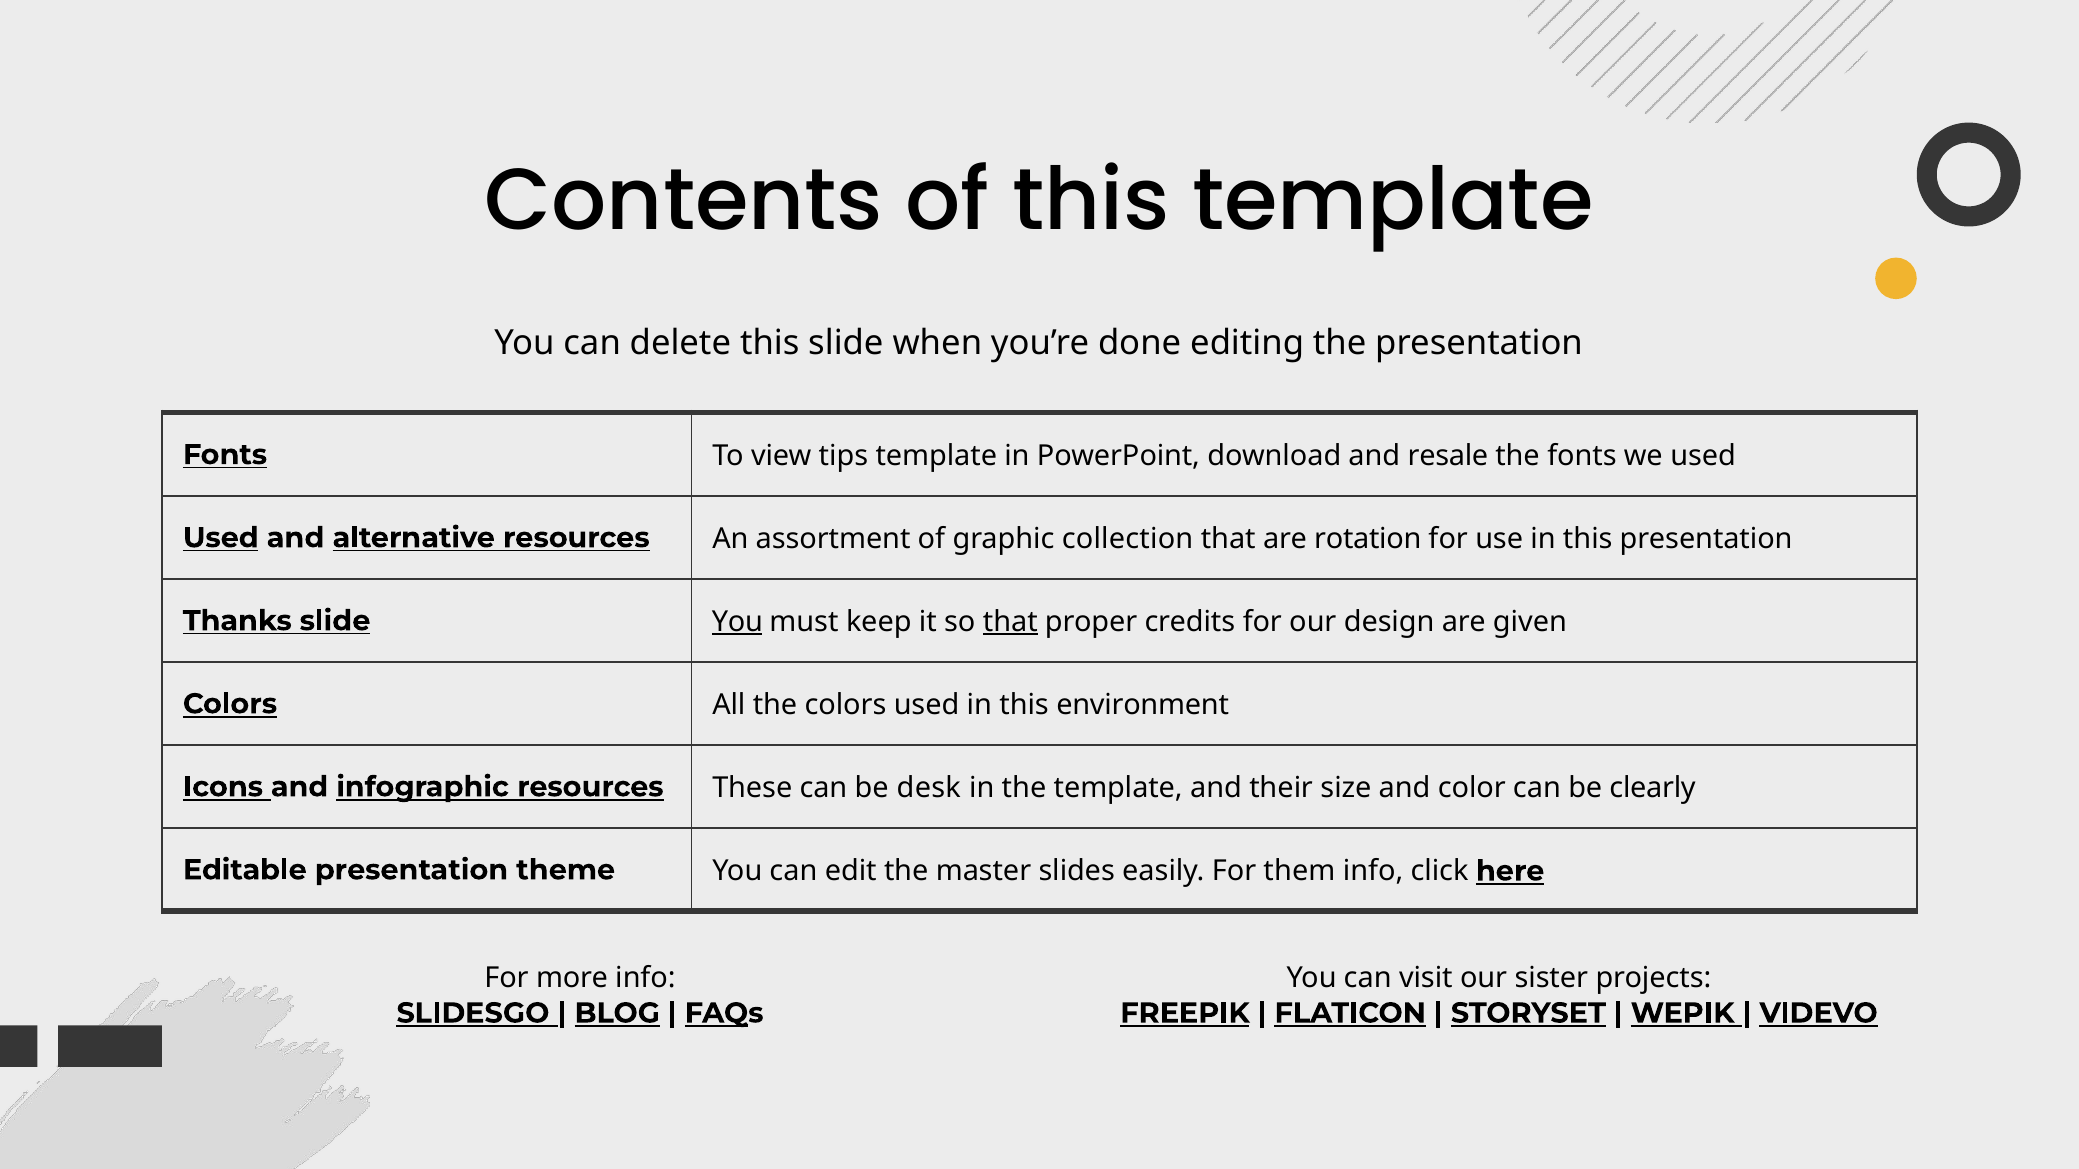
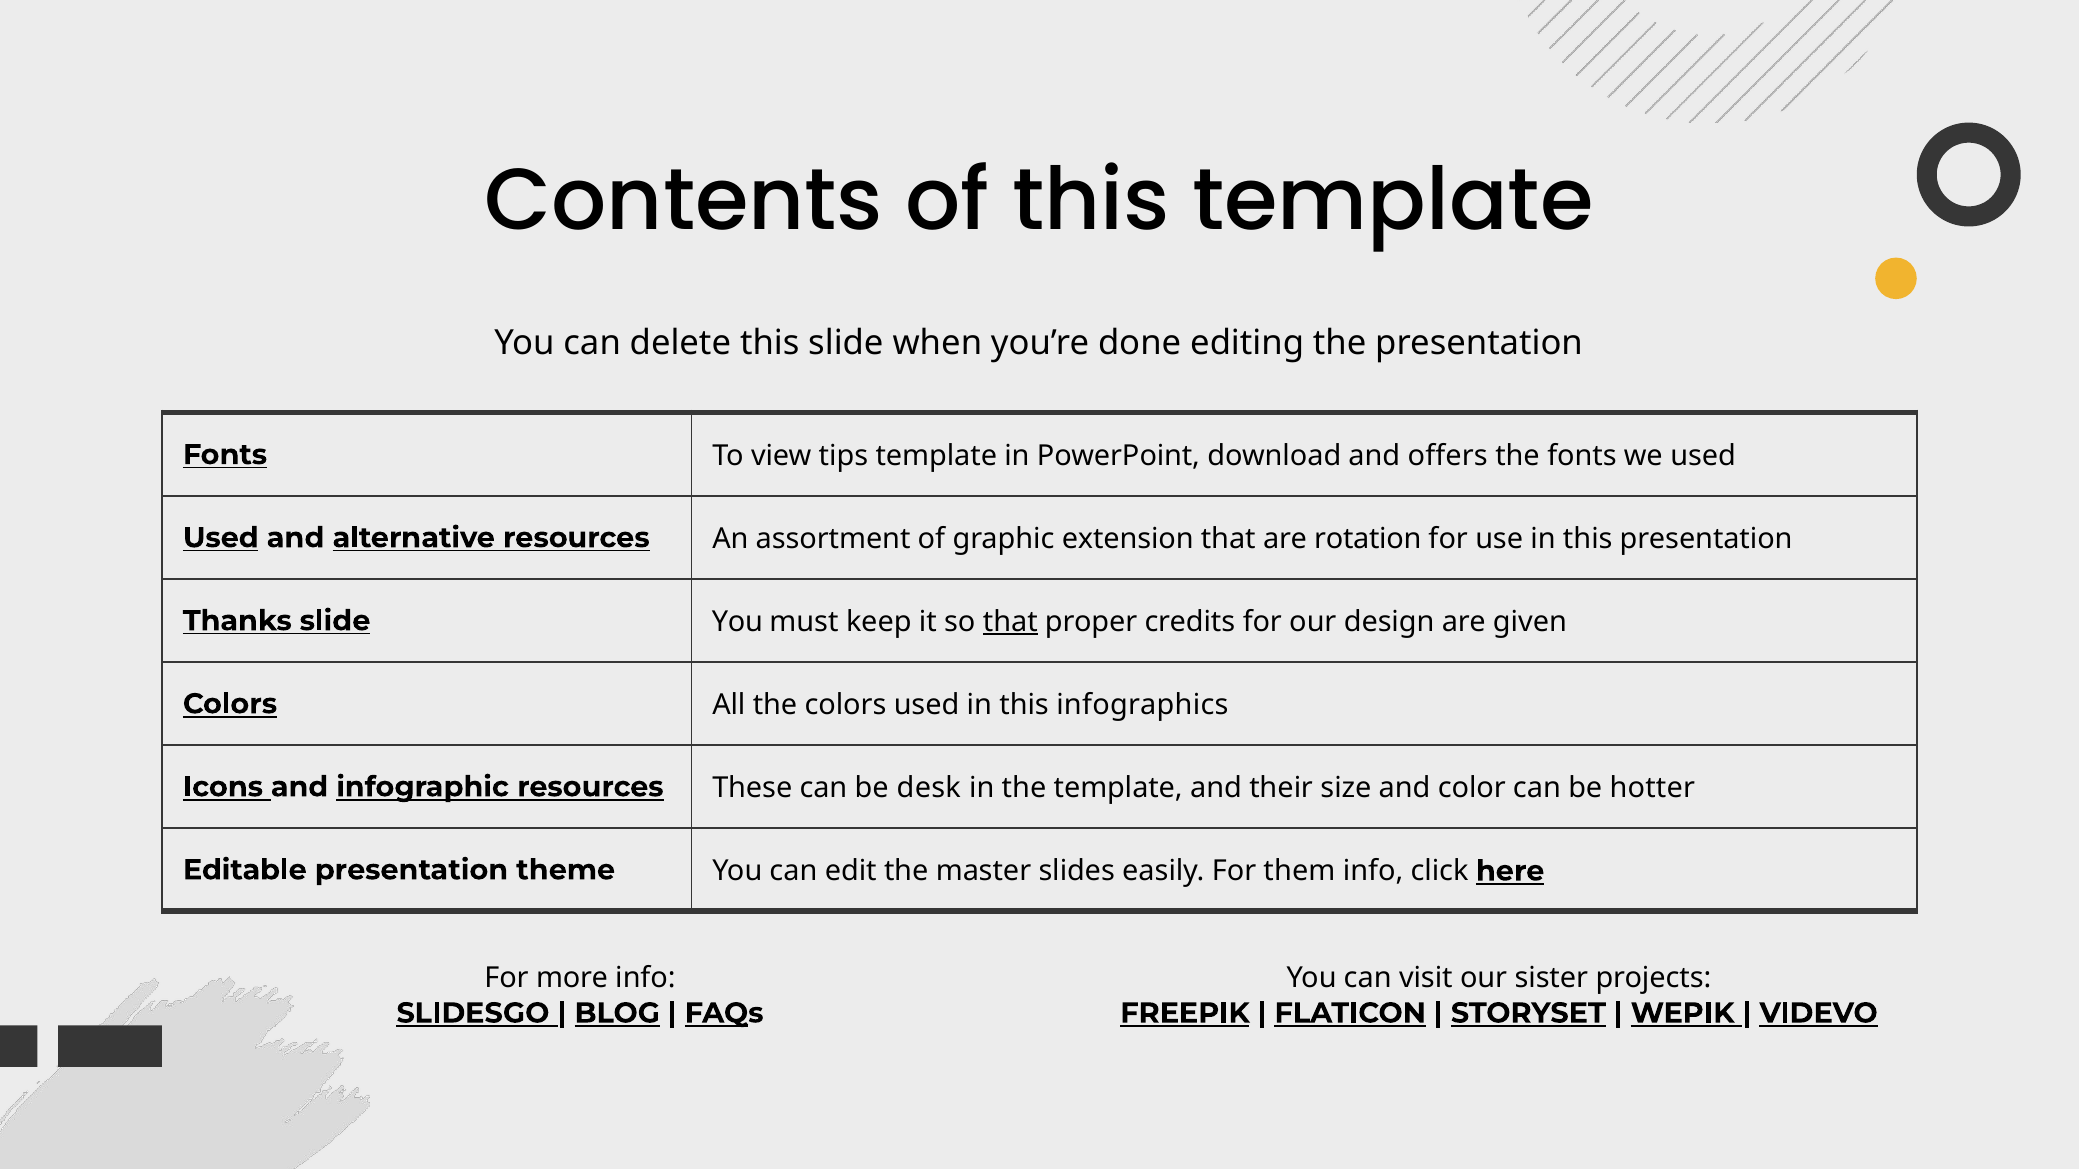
resale: resale -> offers
collection: collection -> extension
You at (737, 622) underline: present -> none
environment: environment -> infographics
clearly: clearly -> hotter
